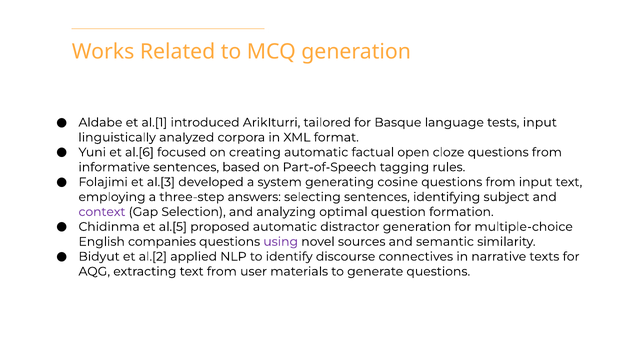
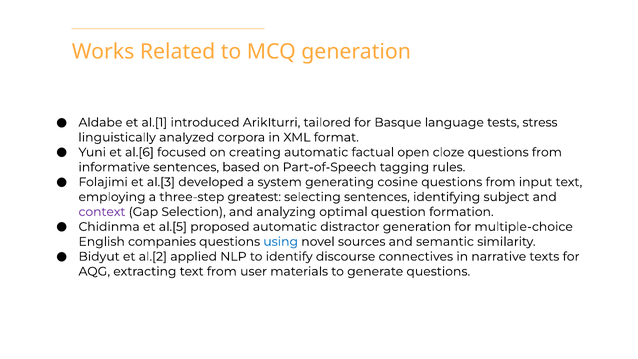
tests input: input -> stress
answers: answers -> greatest
using colour: purple -> blue
